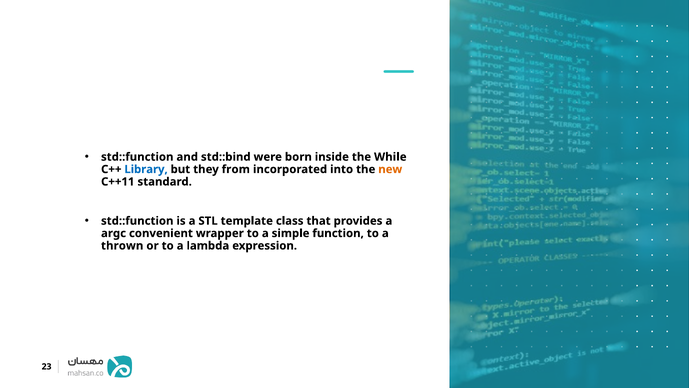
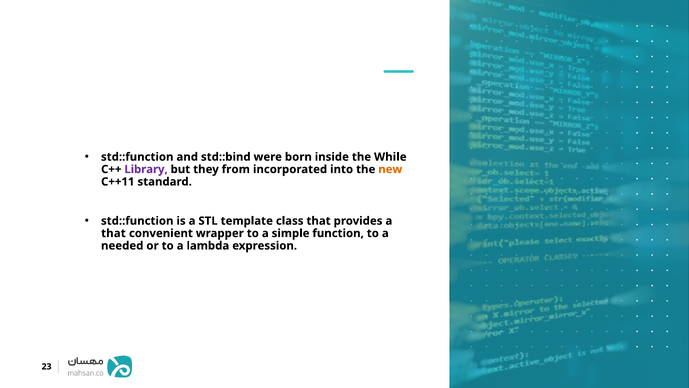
Library colour: blue -> purple
argc at (114, 233): argc -> that
thrown: thrown -> needed
